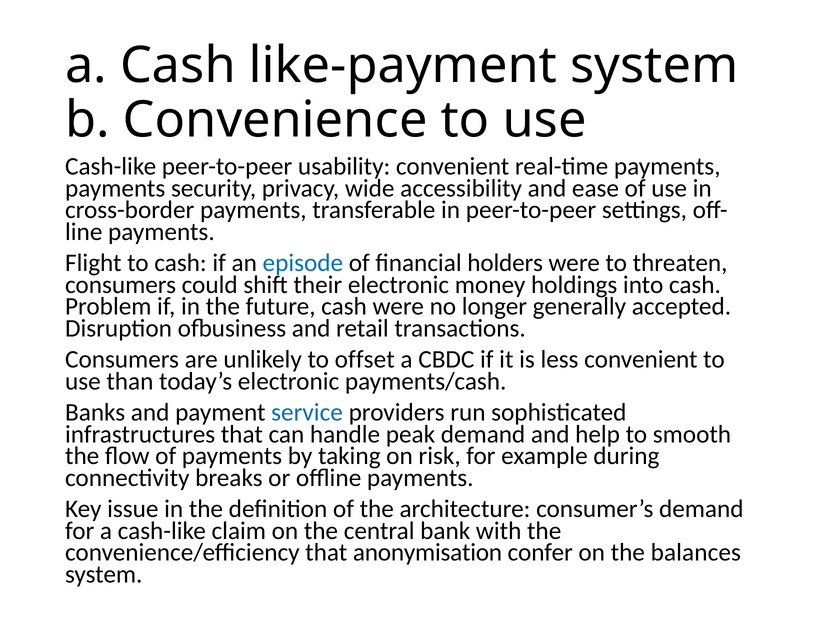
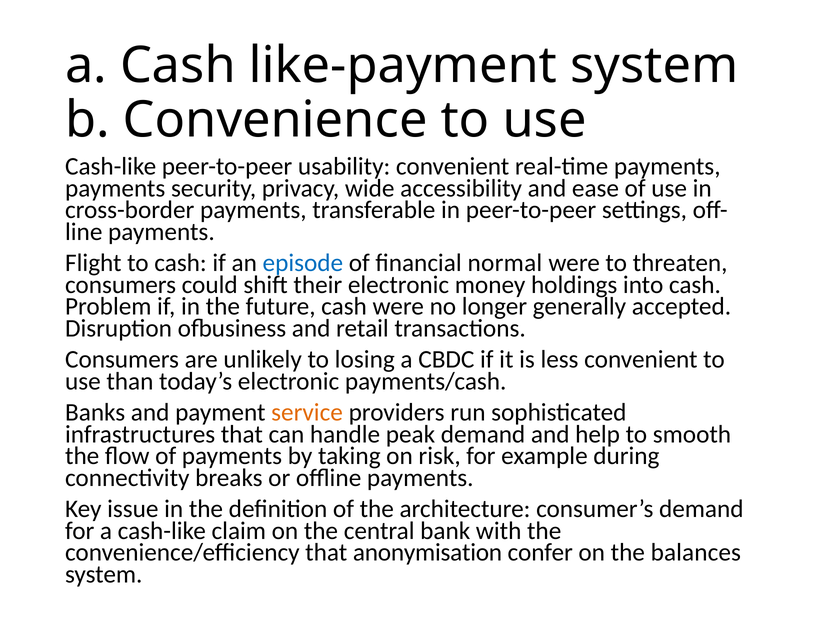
holders: holders -> normal
offset: offset -> losing
service colour: blue -> orange
